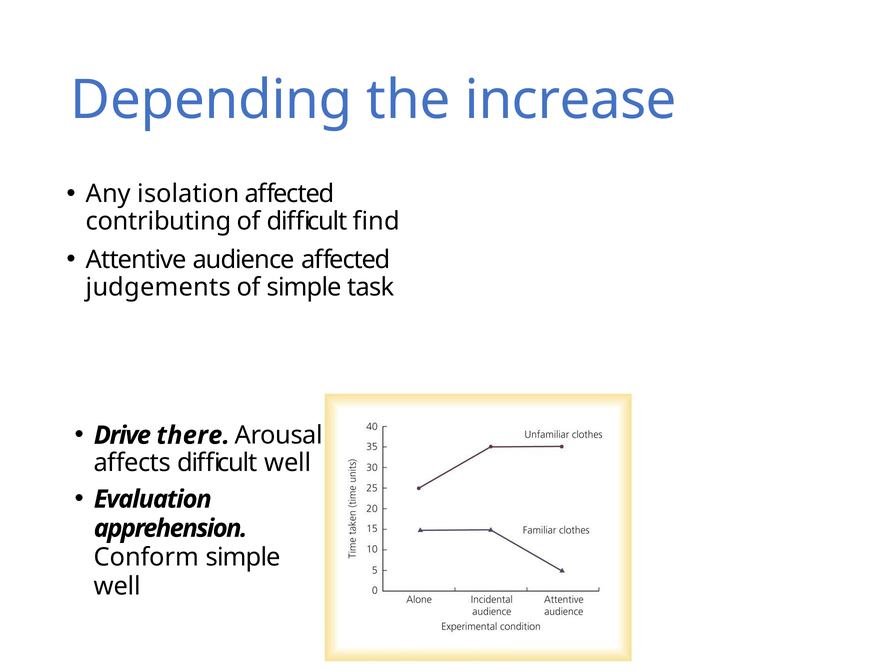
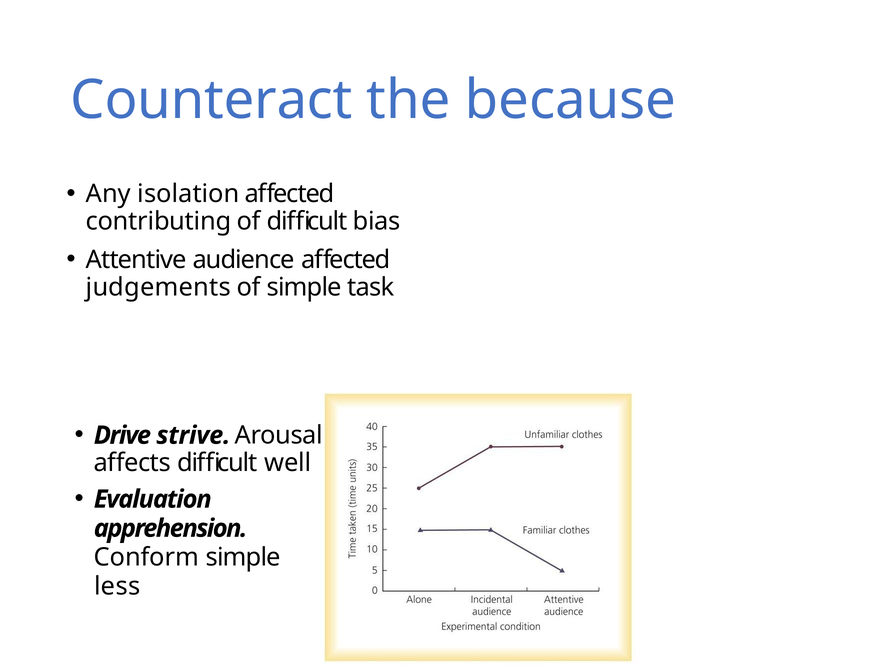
Depending: Depending -> Counteract
increase: increase -> because
find: find -> bias
there: there -> strive
well at (117, 586): well -> less
